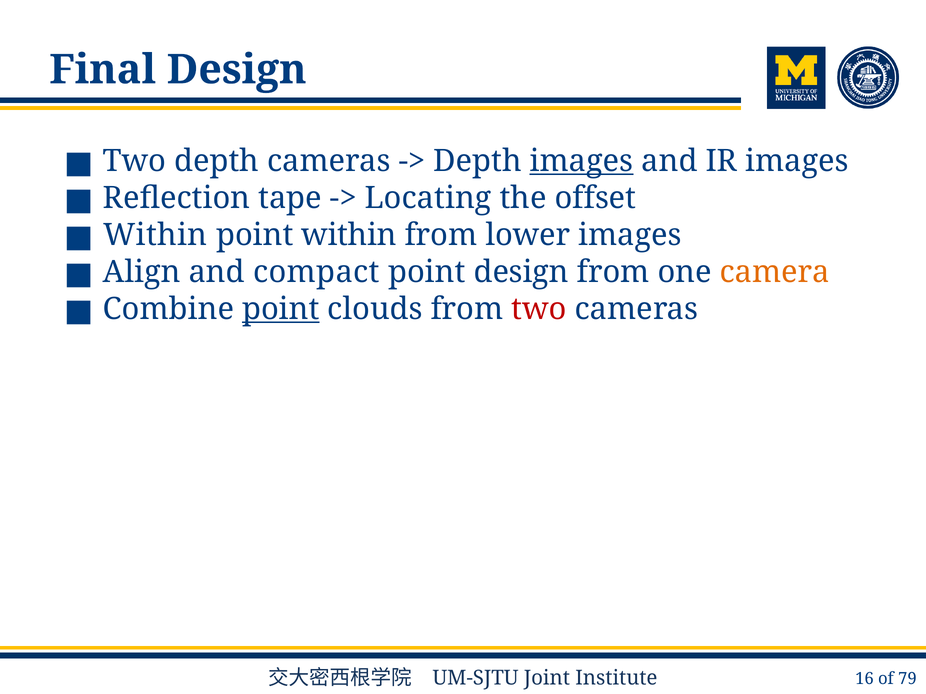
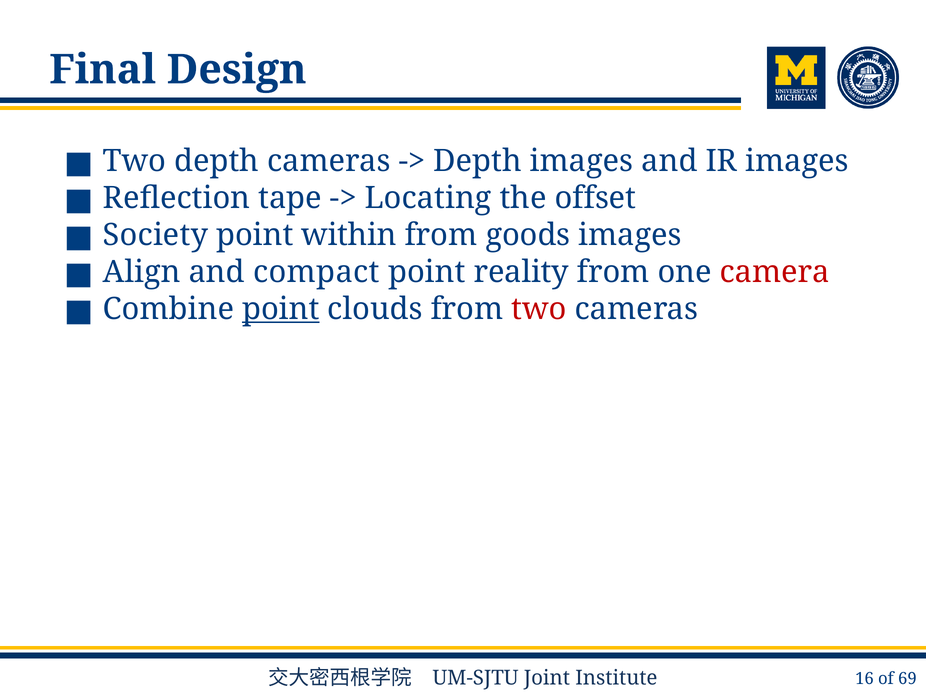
images at (582, 161) underline: present -> none
Within at (155, 235): Within -> Society
lower: lower -> goods
point design: design -> reality
camera colour: orange -> red
79: 79 -> 69
